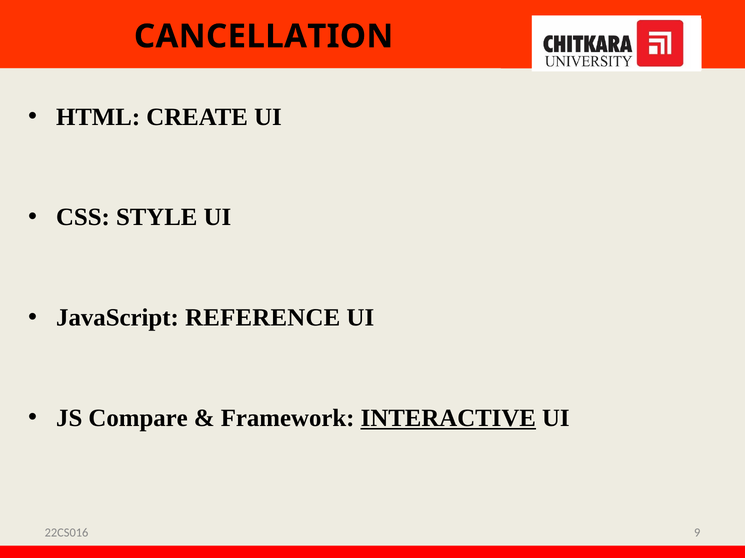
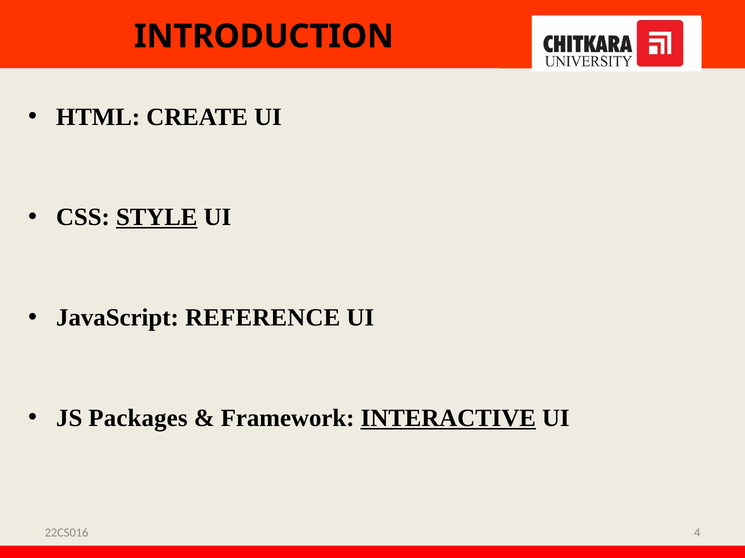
CANCELLATION: CANCELLATION -> INTRODUCTION
STYLE underline: none -> present
Compare: Compare -> Packages
9: 9 -> 4
